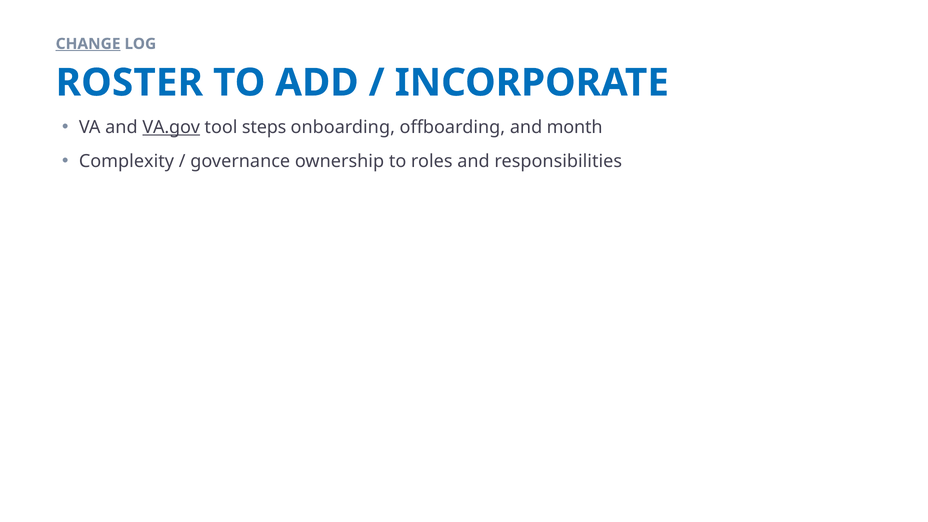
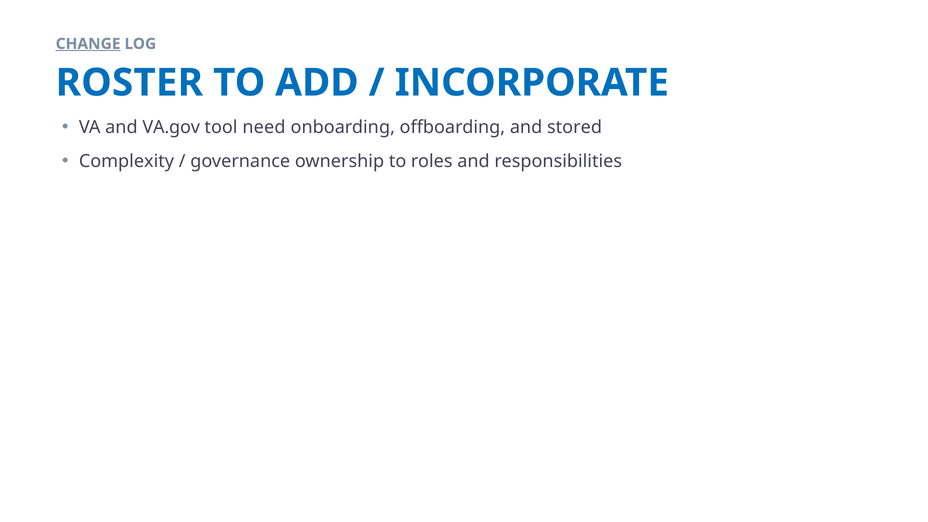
VA.gov underline: present -> none
steps: steps -> need
month: month -> stored
